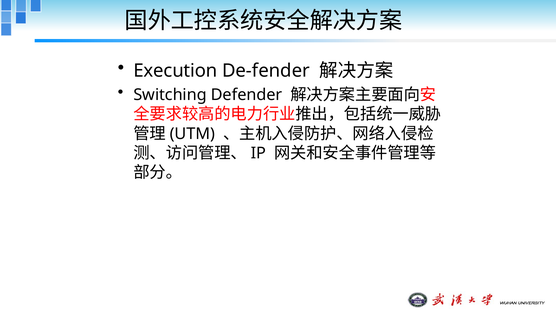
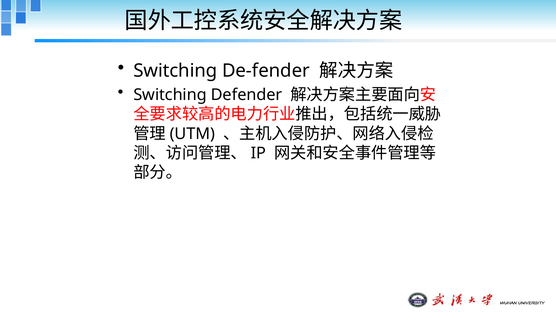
Execution at (175, 71): Execution -> Switching
